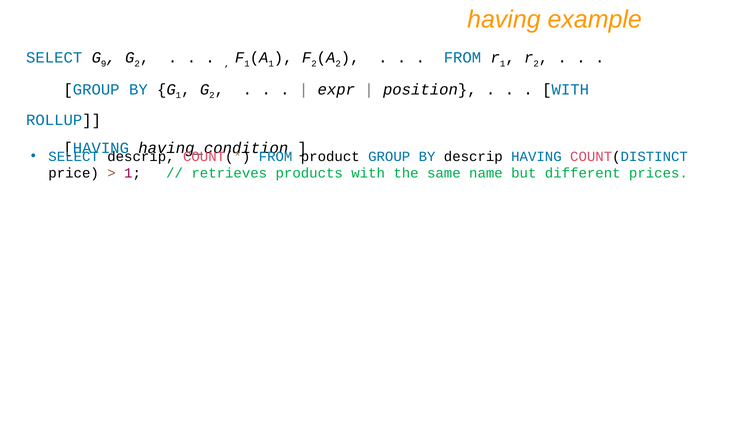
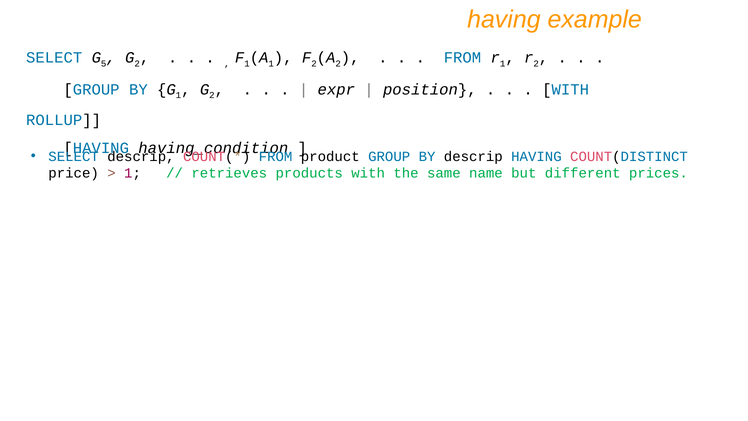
9: 9 -> 5
